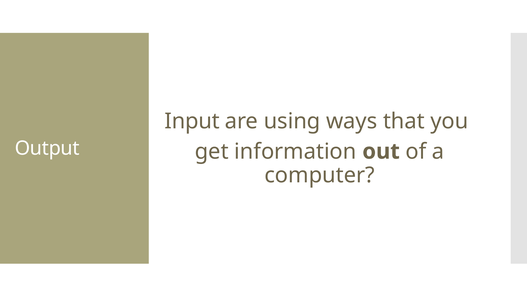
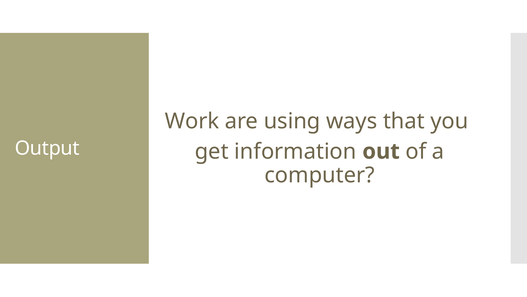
Input: Input -> Work
